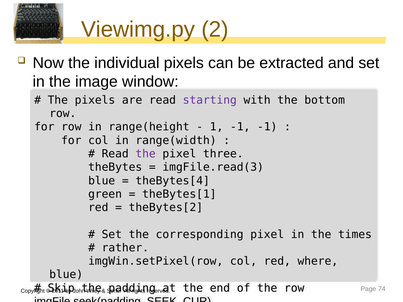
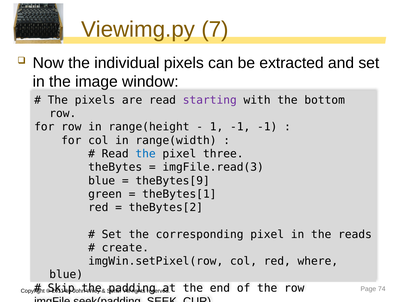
2: 2 -> 7
the at (146, 154) colour: purple -> blue
theBytes[4: theBytes[4 -> theBytes[9
times: times -> reads
rather: rather -> create
